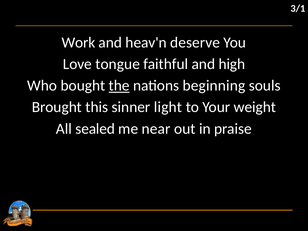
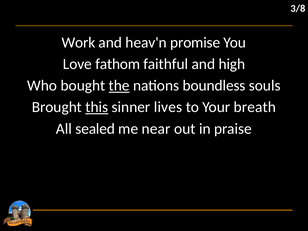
3/1: 3/1 -> 3/8
deserve: deserve -> promise
tongue: tongue -> fathom
beginning: beginning -> boundless
this underline: none -> present
light: light -> lives
weight: weight -> breath
